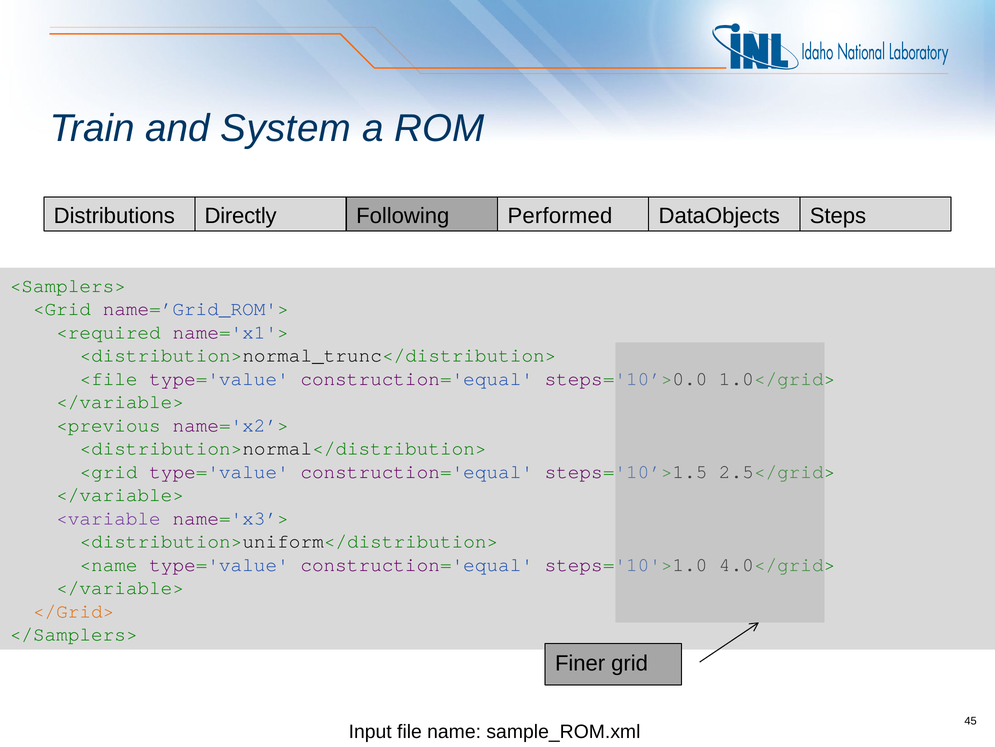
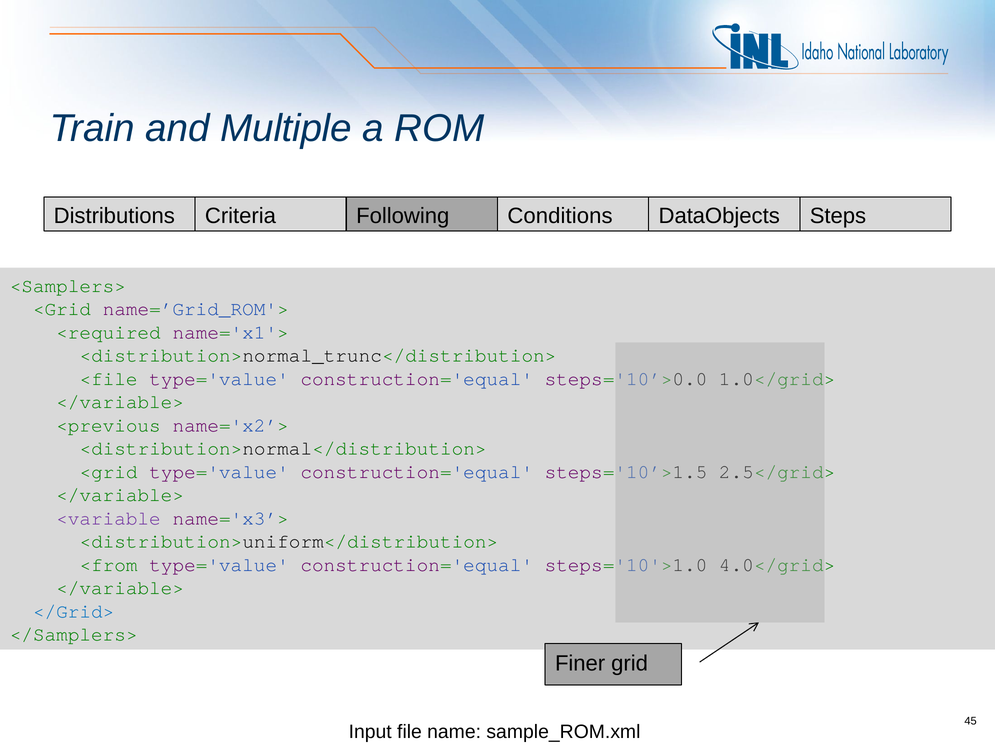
System: System -> Multiple
Directly: Directly -> Criteria
Performed: Performed -> Conditions
<name: <name -> <from
</Grid> colour: orange -> blue
